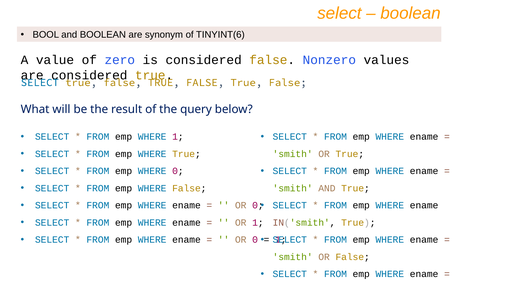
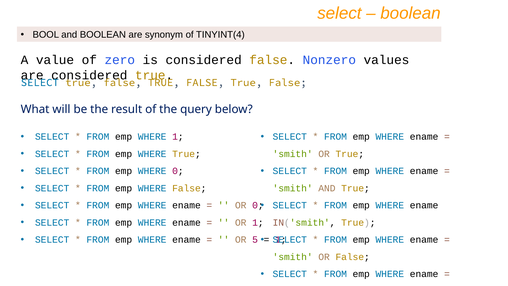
TINYINT(6: TINYINT(6 -> TINYINT(4
0 at (255, 240): 0 -> 5
